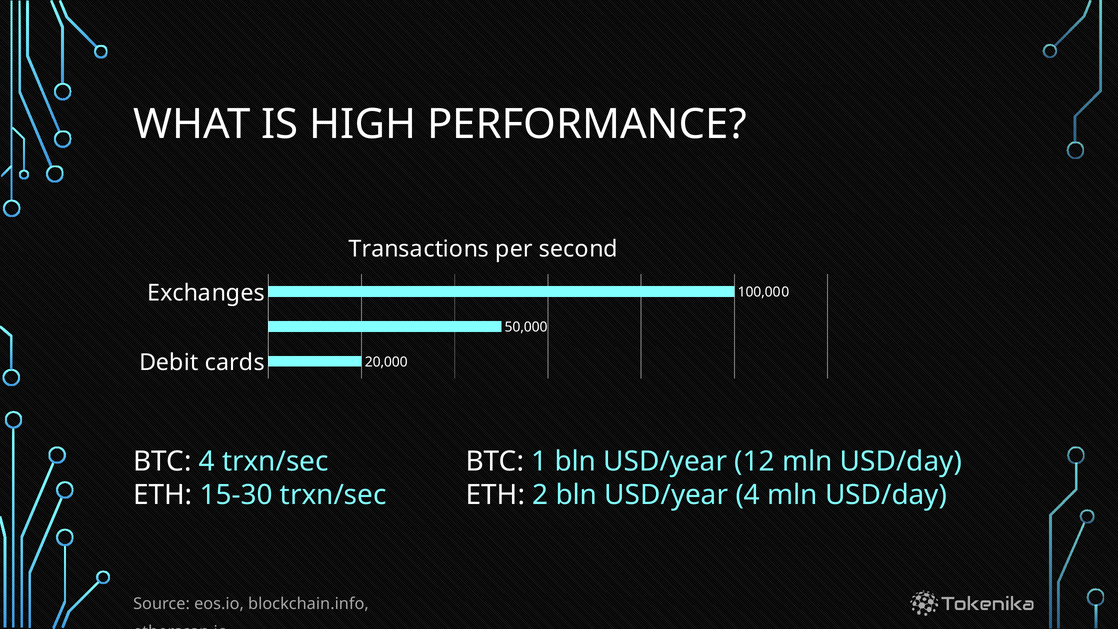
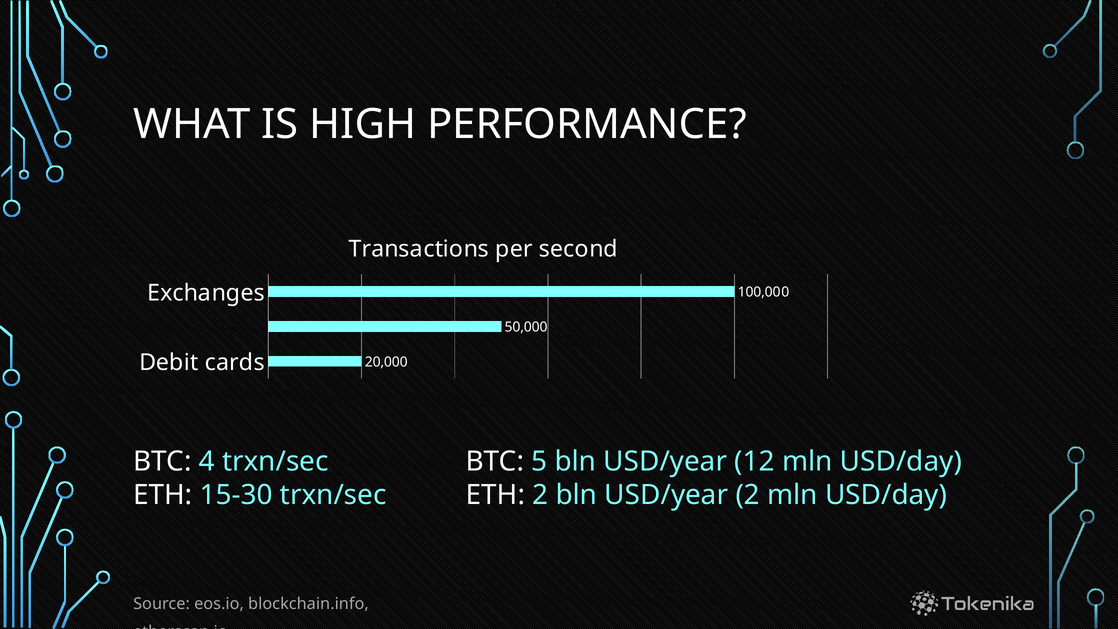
1: 1 -> 5
USD/year 4: 4 -> 2
